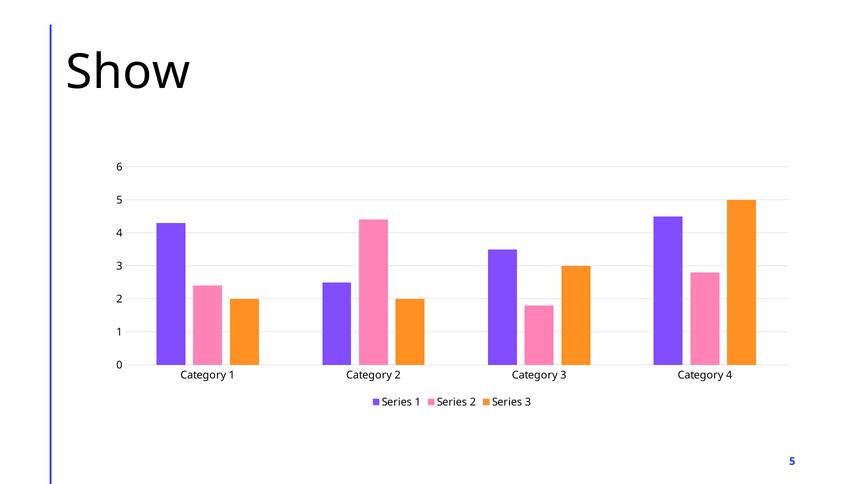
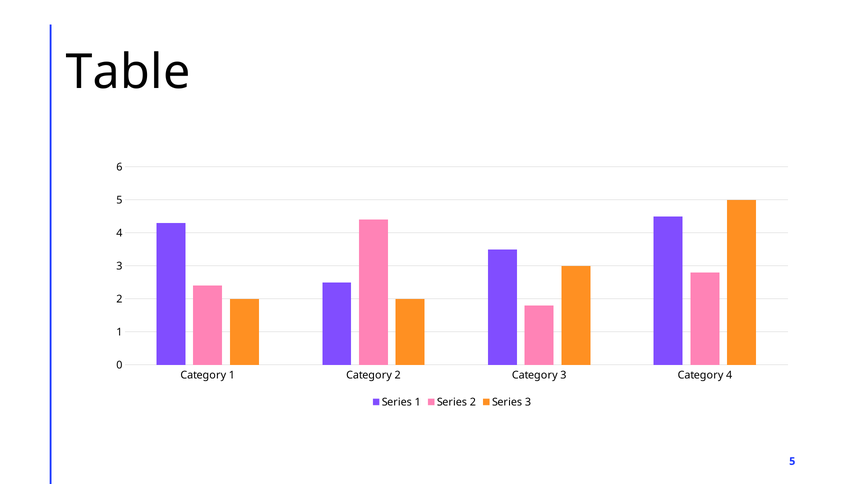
Show: Show -> Table
